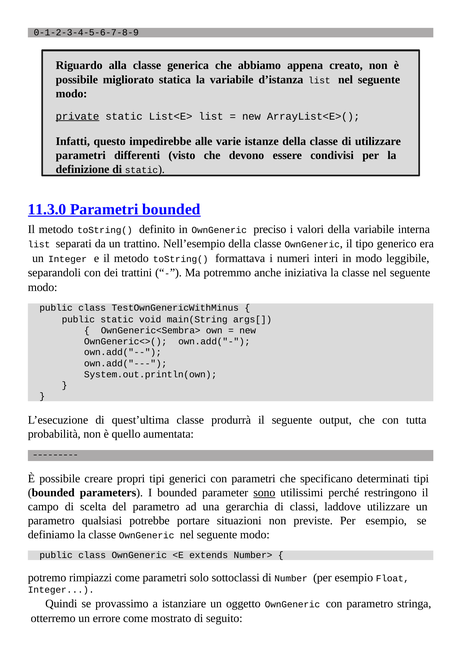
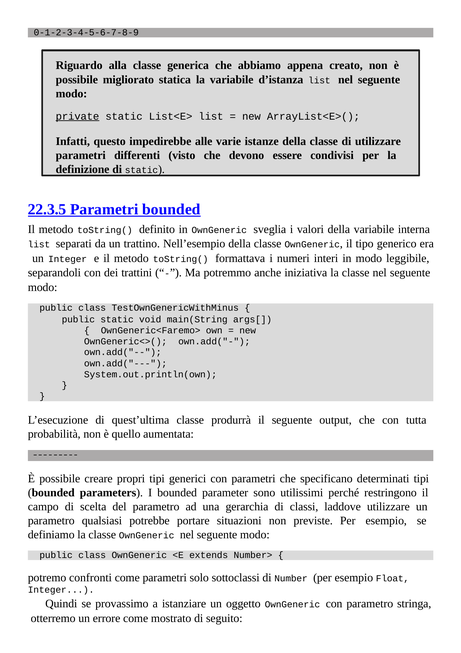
11.3.0: 11.3.0 -> 22.3.5
preciso: preciso -> sveglia
OwnGeneric<Sembra>: OwnGeneric<Sembra> -> OwnGeneric<Faremo>
sono underline: present -> none
rimpiazzi: rimpiazzi -> confronti
